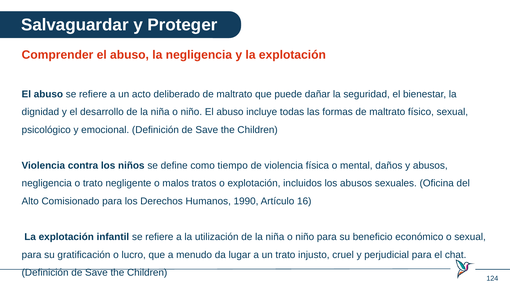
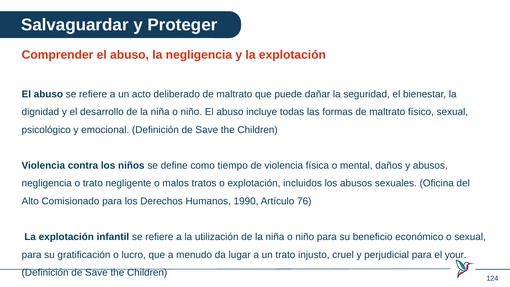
16: 16 -> 76
chat: chat -> your
